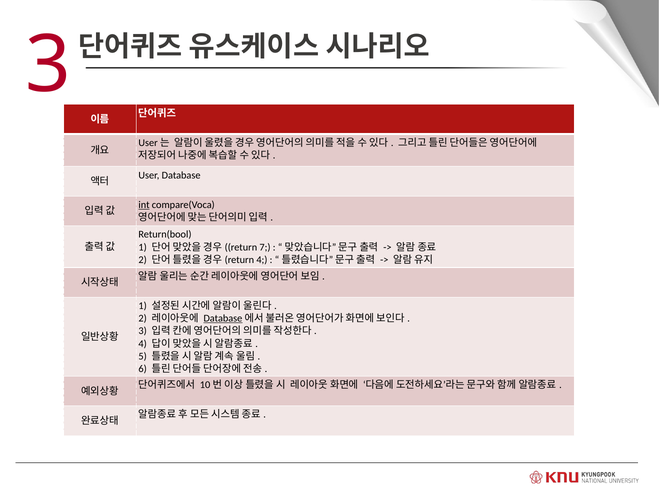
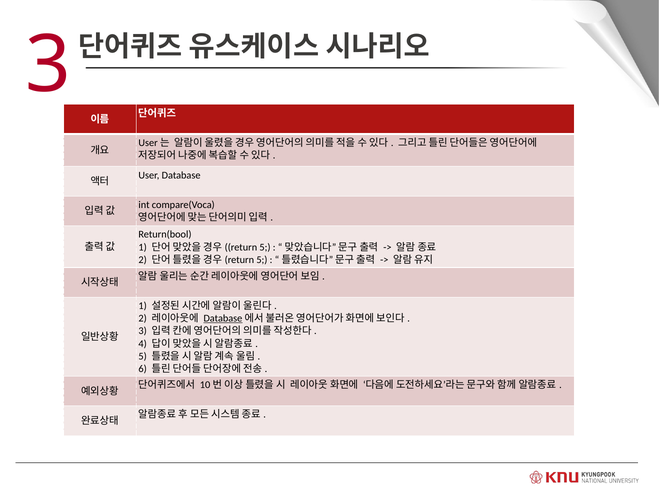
int underline: present -> none
7 at (265, 247): 7 -> 5
4 at (262, 260): 4 -> 5
